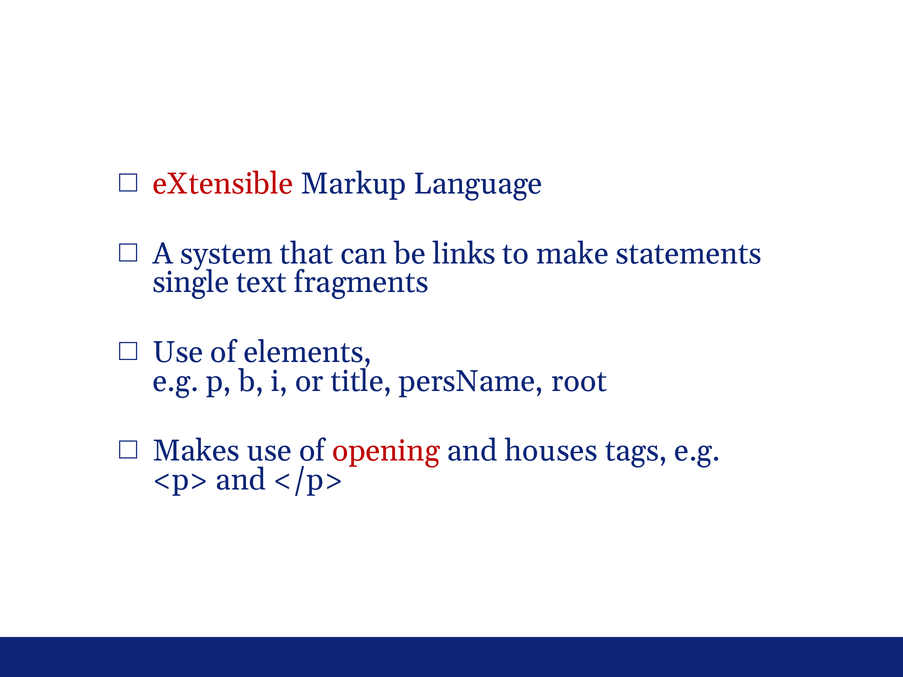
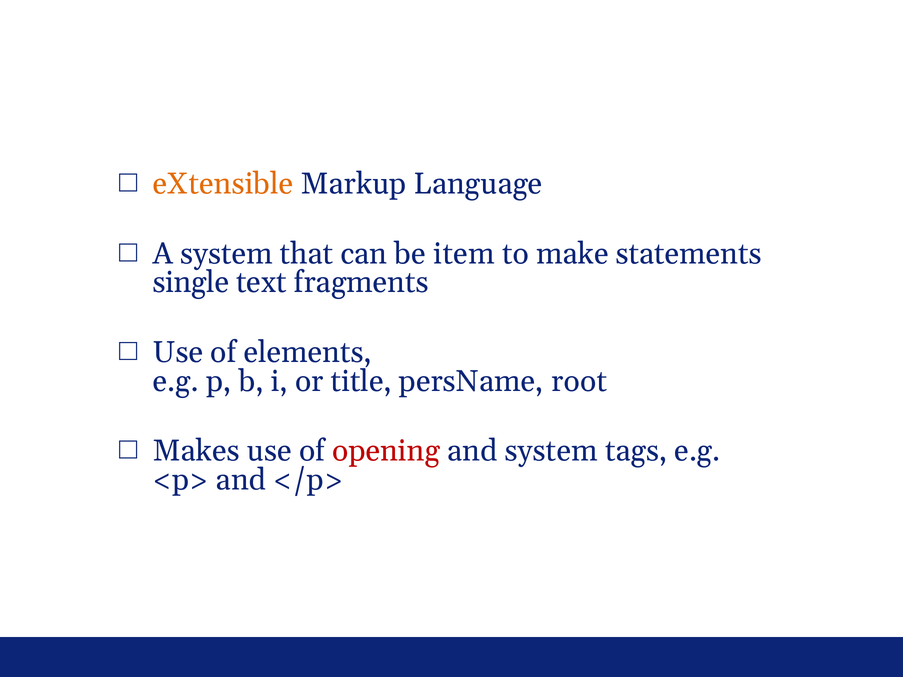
eXtensible colour: red -> orange
links: links -> item
and houses: houses -> system
